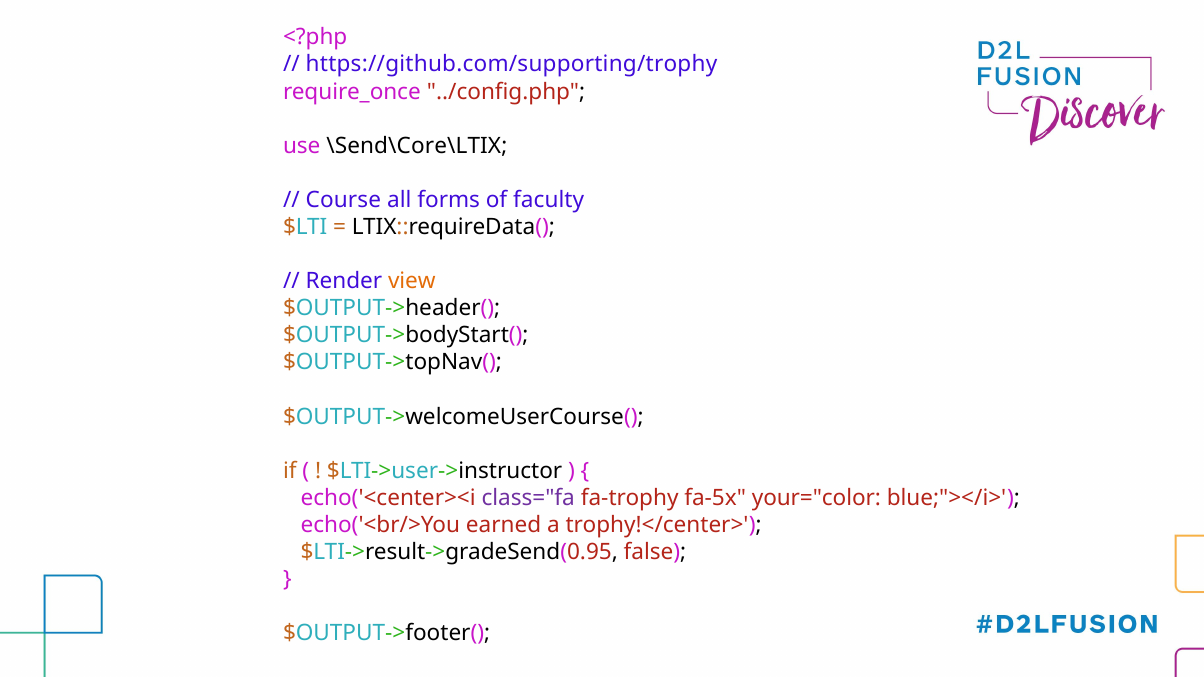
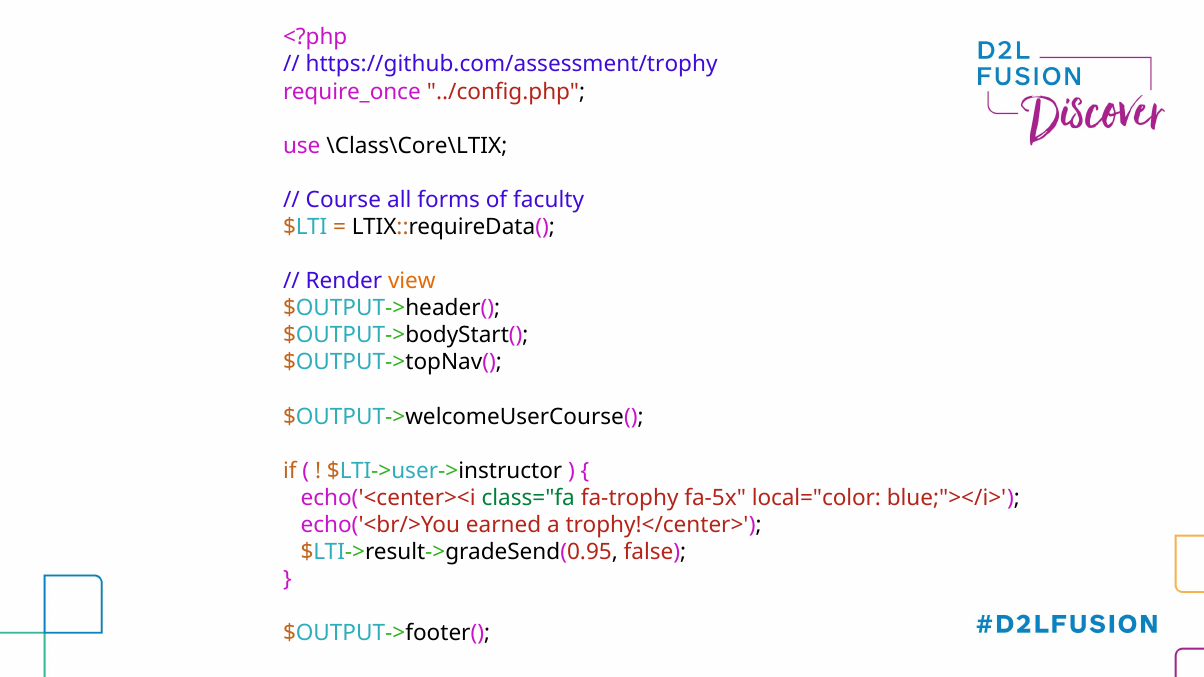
https://github.com/supporting/trophy: https://github.com/supporting/trophy -> https://github.com/assessment/trophy
\Send\Core\LTIX: \Send\Core\LTIX -> \Class\Core\LTIX
class="fa colour: purple -> green
your="color: your="color -> local="color
